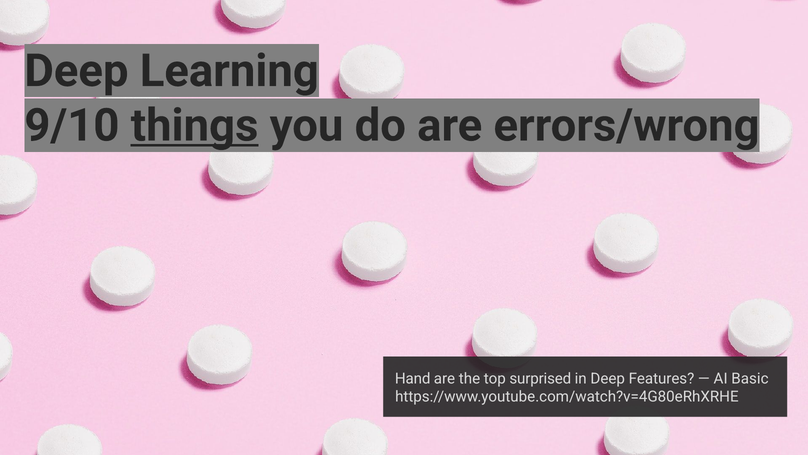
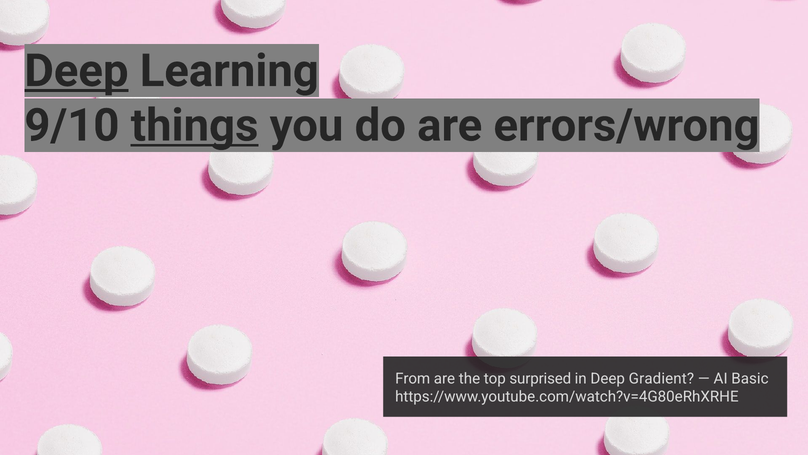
Deep at (76, 71) underline: none -> present
Hand: Hand -> From
Features: Features -> Gradient
